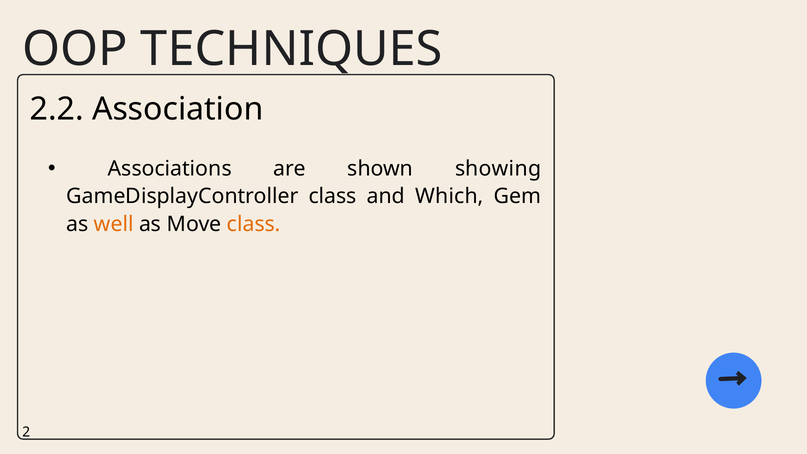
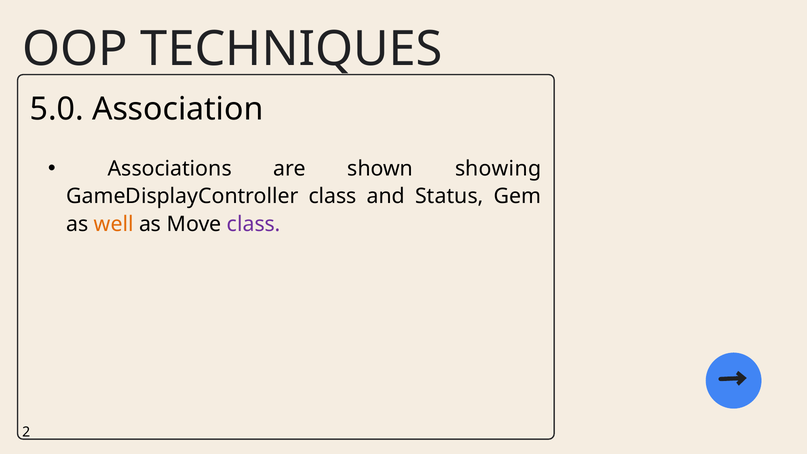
2.2: 2.2 -> 5.0
Which: Which -> Status
class at (254, 224) colour: orange -> purple
